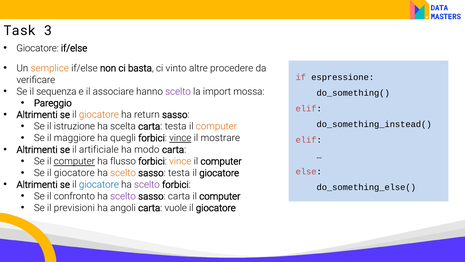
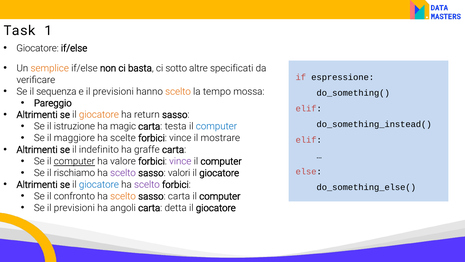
3: 3 -> 1
vinto: vinto -> sotto
procedere: procedere -> specificati
e il associare: associare -> previsioni
scelto at (178, 91) colour: purple -> orange
import: import -> tempo
scelta: scelta -> magic
computer at (216, 126) colour: orange -> blue
quegli: quegli -> scelte
vince at (180, 138) underline: present -> none
artificiale: artificiale -> indefinito
modo: modo -> graffe
flusso: flusso -> valore
vince at (180, 161) colour: orange -> purple
giocatore at (74, 173): giocatore -> rischiamo
scelto at (123, 173) colour: orange -> purple
sasso testa: testa -> valori
scelto at (123, 196) colour: purple -> orange
vuole: vuole -> detta
